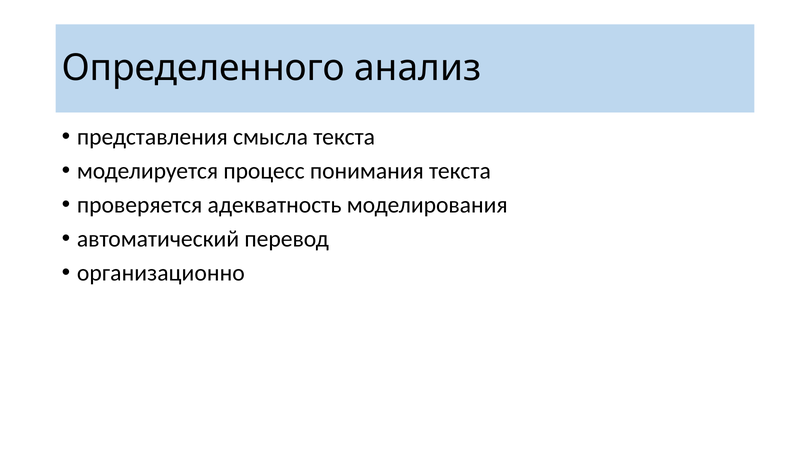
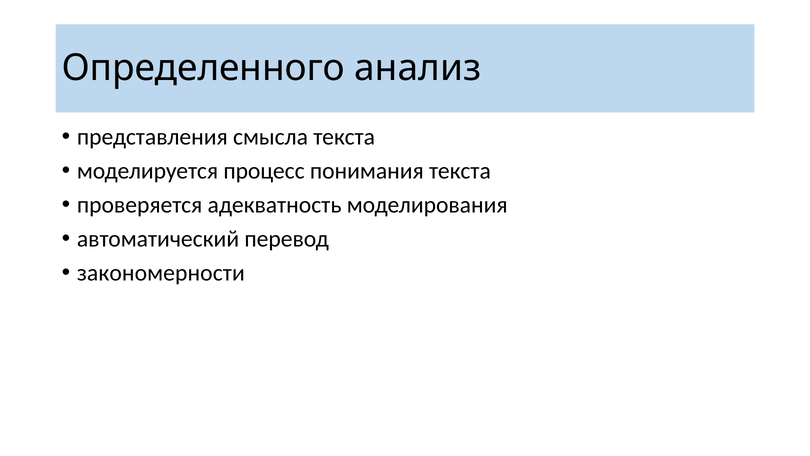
организационно: организационно -> закономерности
